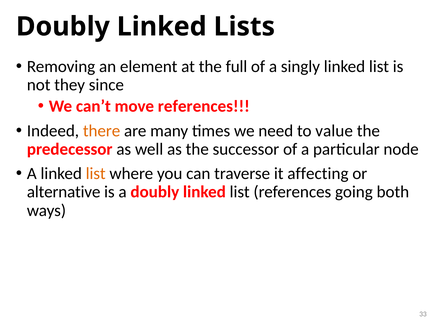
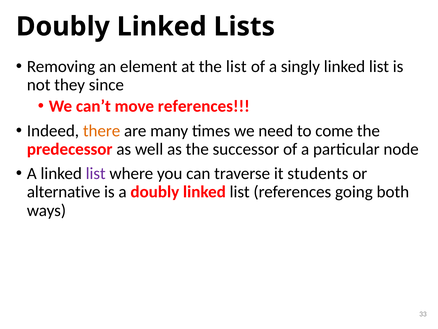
the full: full -> list
value: value -> come
list at (96, 173) colour: orange -> purple
affecting: affecting -> students
